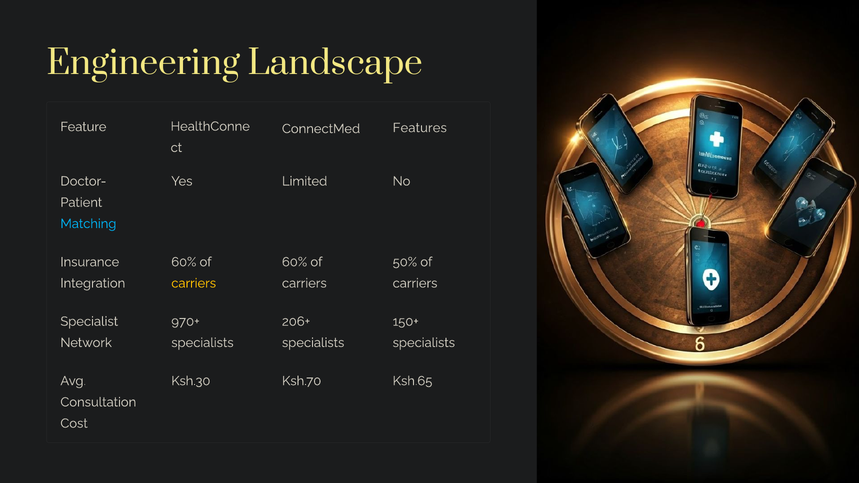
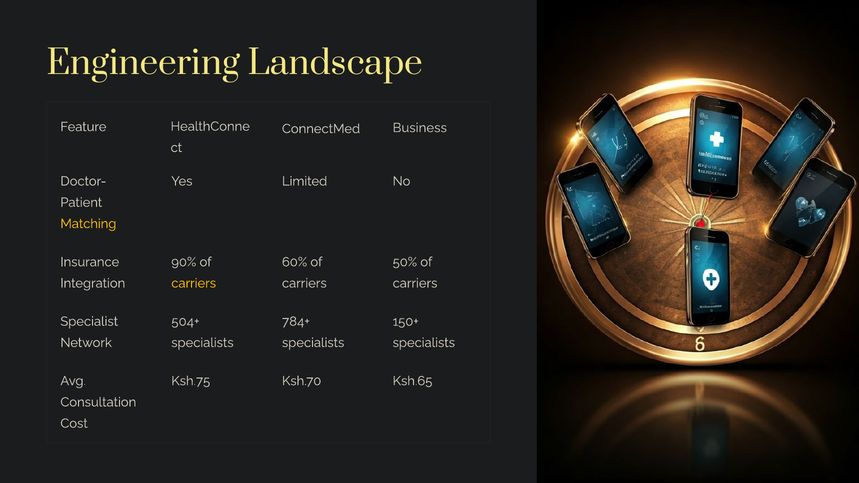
Features: Features -> Business
Matching colour: light blue -> yellow
60% at (184, 262): 60% -> 90%
970+: 970+ -> 504+
206+: 206+ -> 784+
Ksh.30: Ksh.30 -> Ksh.75
